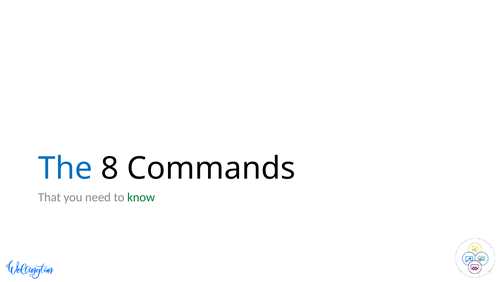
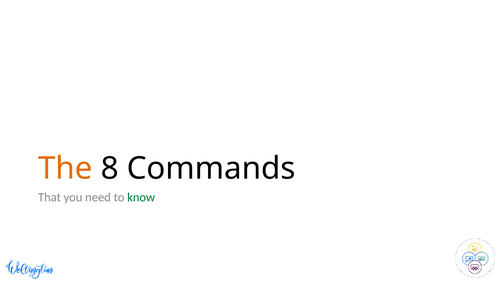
The colour: blue -> orange
